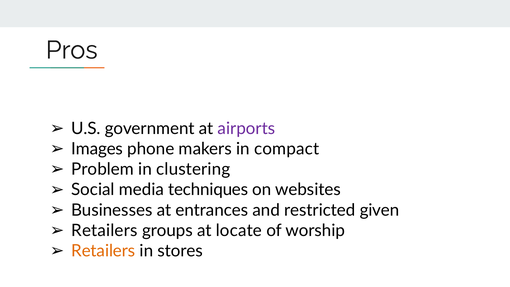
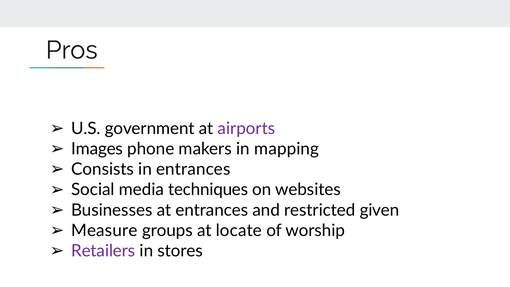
compact: compact -> mapping
Problem: Problem -> Consists
in clustering: clustering -> entrances
Retailers at (104, 230): Retailers -> Measure
Retailers at (103, 251) colour: orange -> purple
